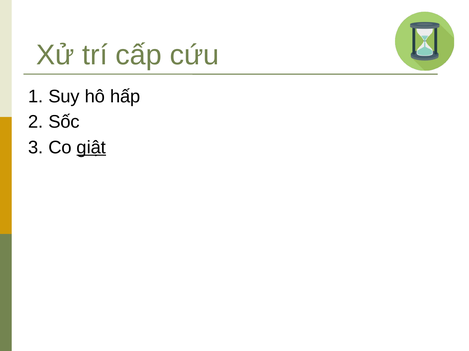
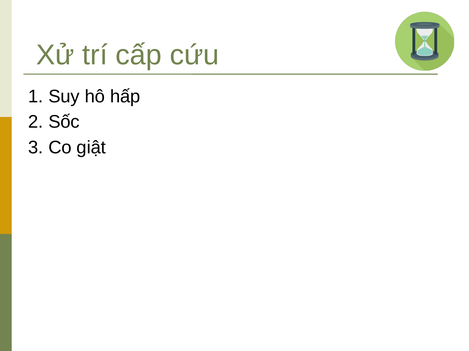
giật underline: present -> none
